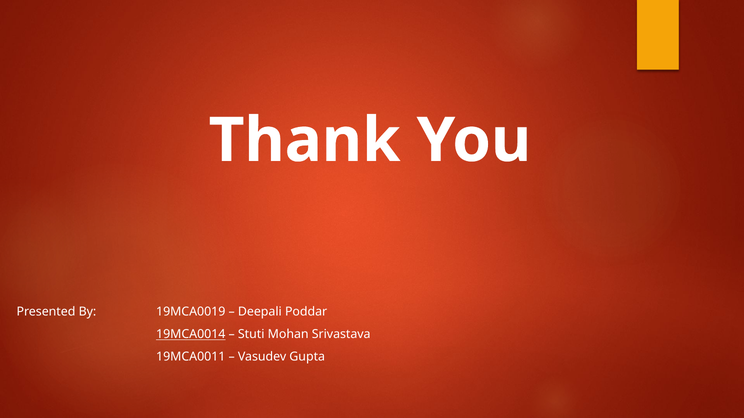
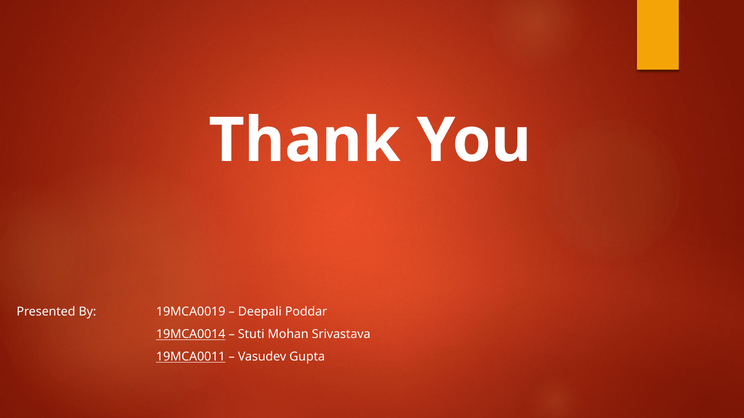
19MCA0011 underline: none -> present
